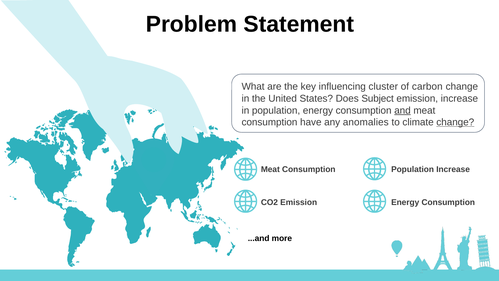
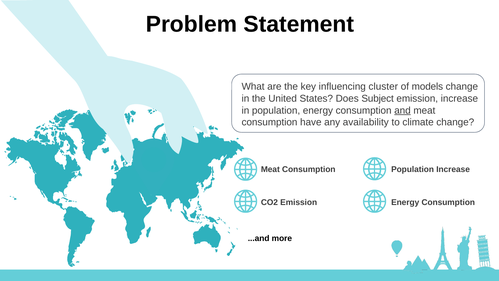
carbon: carbon -> models
anomalies: anomalies -> availability
change at (455, 122) underline: present -> none
